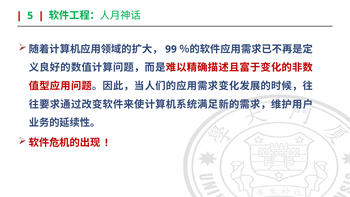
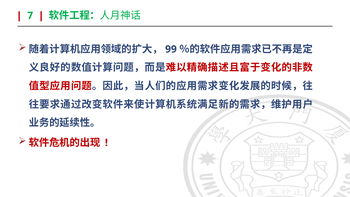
5: 5 -> 7
